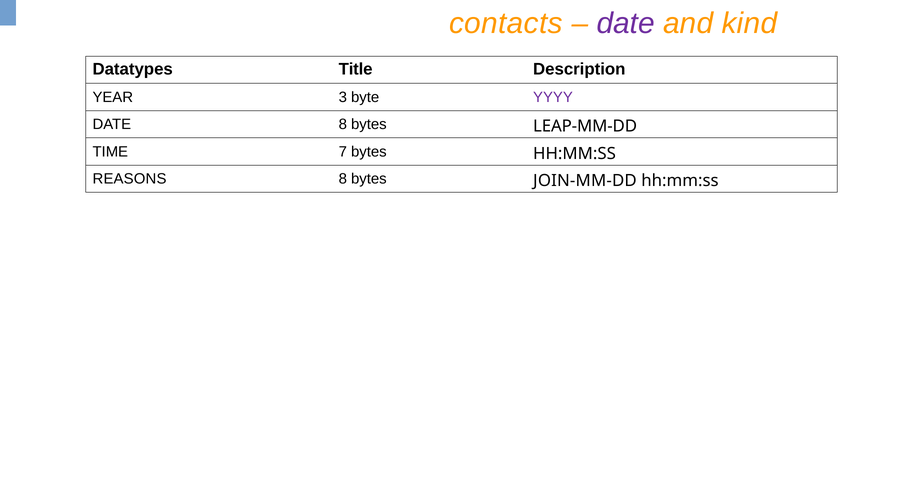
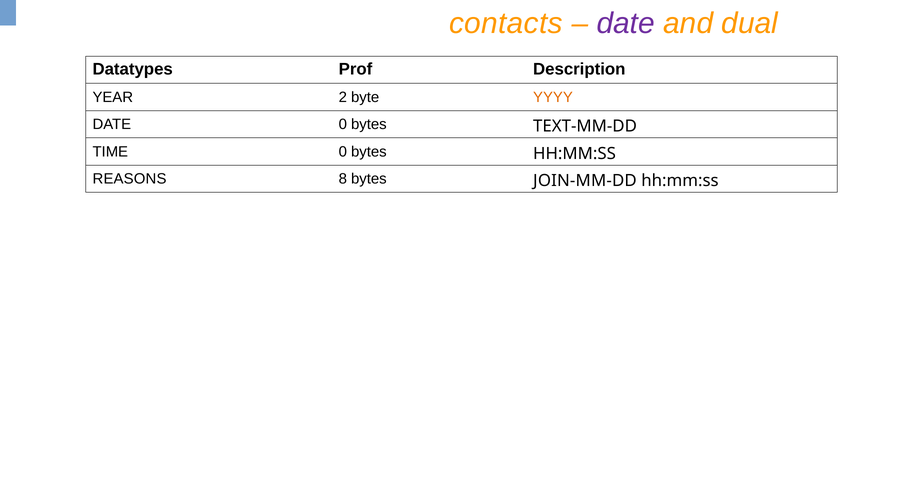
kind: kind -> dual
Title: Title -> Prof
3: 3 -> 2
YYYY colour: purple -> orange
DATE 8: 8 -> 0
LEAP-MM-DD: LEAP-MM-DD -> TEXT-MM-DD
TIME 7: 7 -> 0
